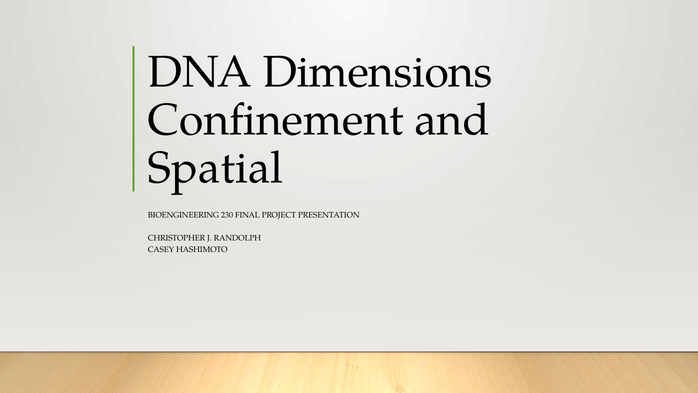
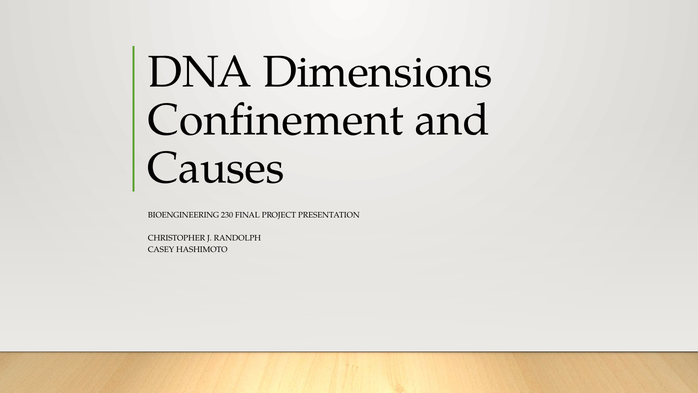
Spatial: Spatial -> Causes
